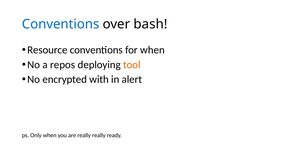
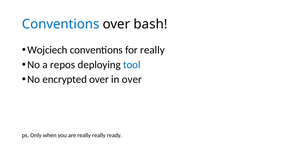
Resource: Resource -> Wojciech
for when: when -> really
tool colour: orange -> blue
encrypted with: with -> over
in alert: alert -> over
